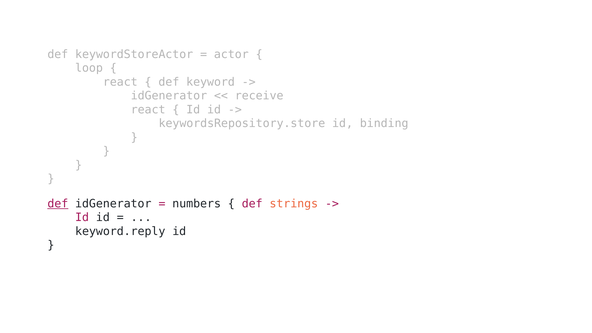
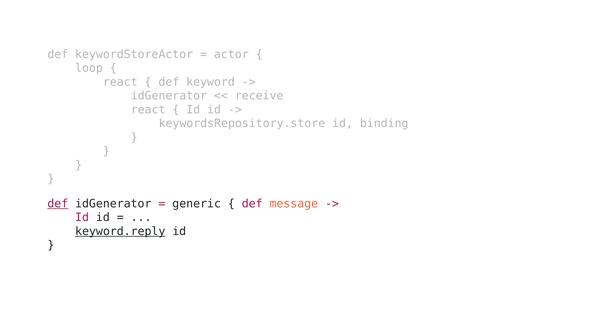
numbers: numbers -> generic
strings: strings -> message
keyword.reply underline: none -> present
